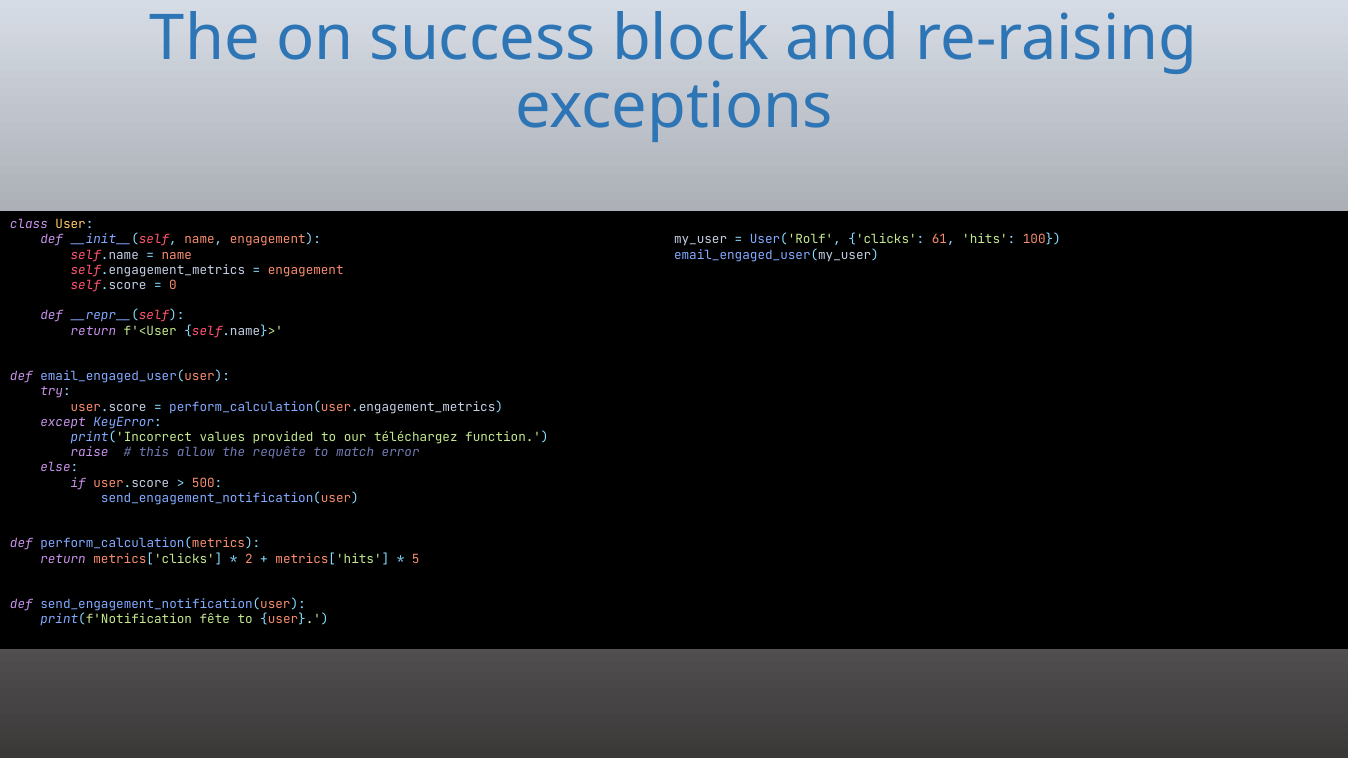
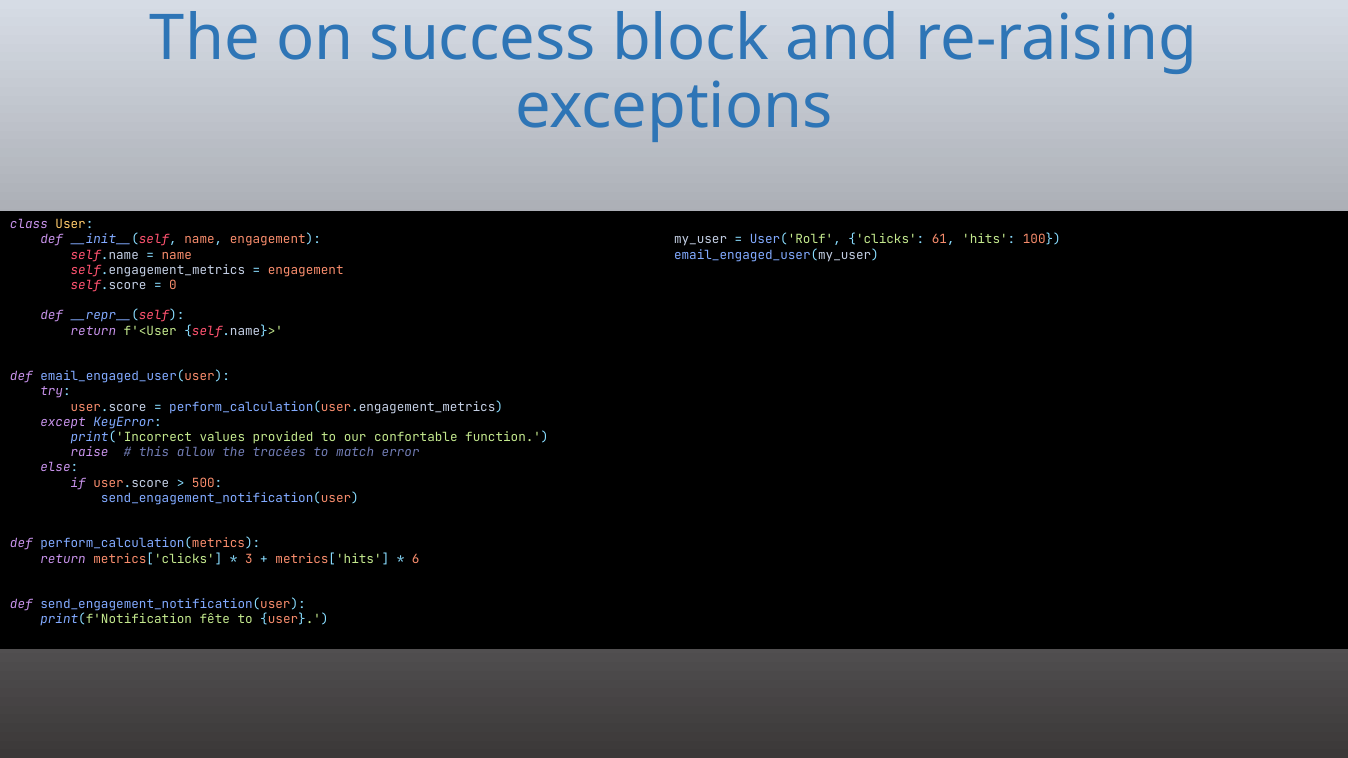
téléchargez: téléchargez -> confortable
requête: requête -> tracées
2: 2 -> 3
5: 5 -> 6
